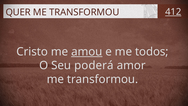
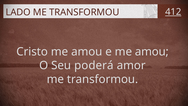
QUER: QUER -> LADO
amou at (87, 52) underline: present -> none
e me todos: todos -> amou
